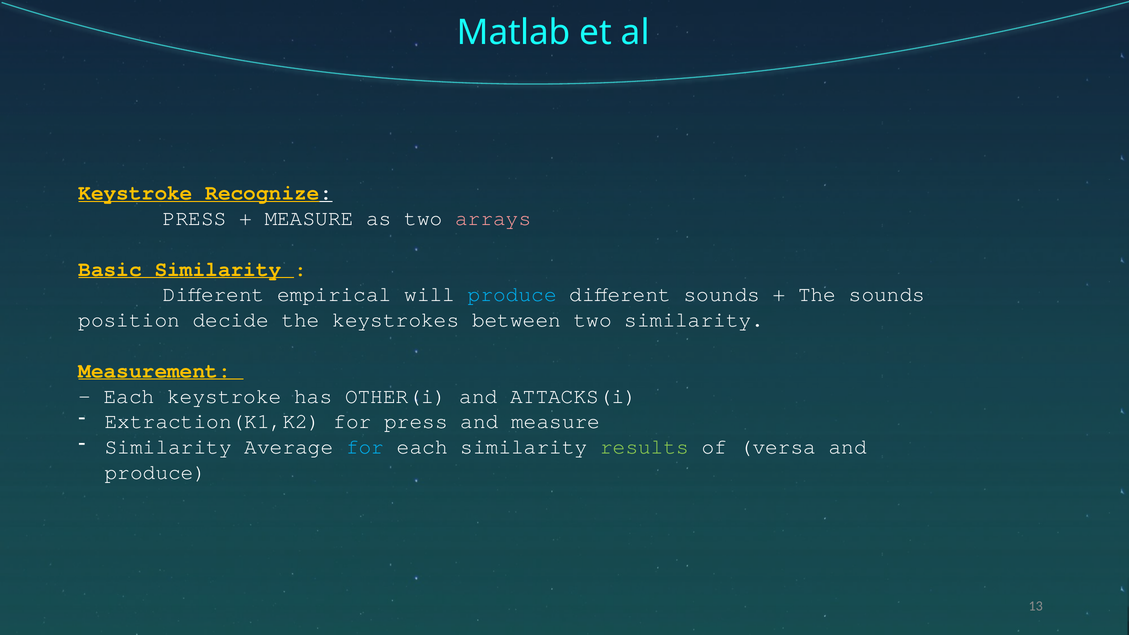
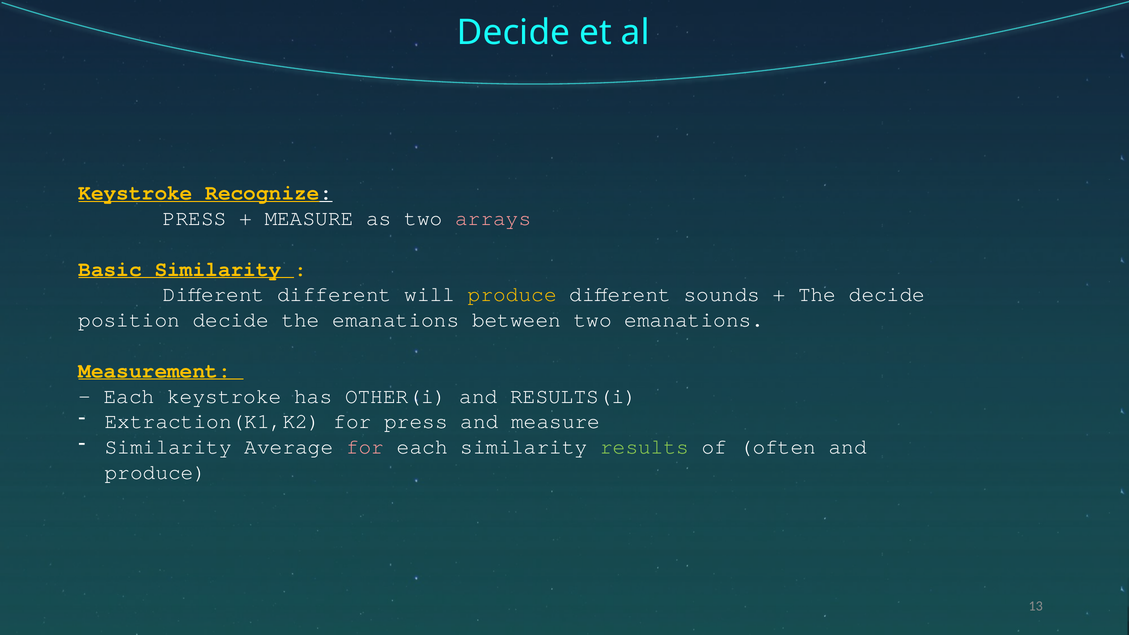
Matlab at (514, 32): Matlab -> Decide
Different empirical: empirical -> different
produce at (512, 294) colour: light blue -> yellow
The sounds: sounds -> decide
the keystrokes: keystrokes -> emanations
two similarity: similarity -> emanations
ATTACKS(i: ATTACKS(i -> RESULTS(i
for at (365, 447) colour: light blue -> pink
versa: versa -> often
